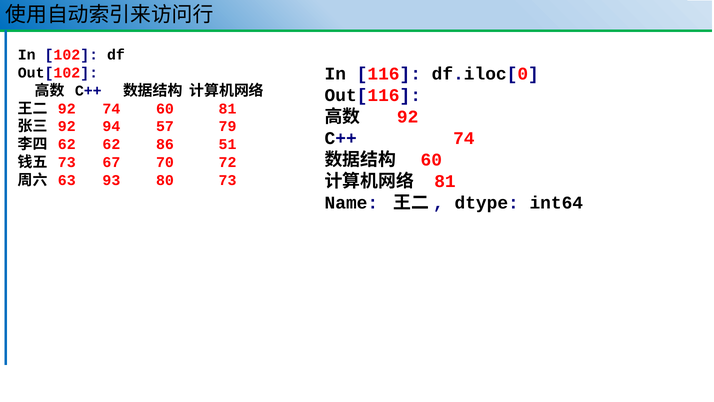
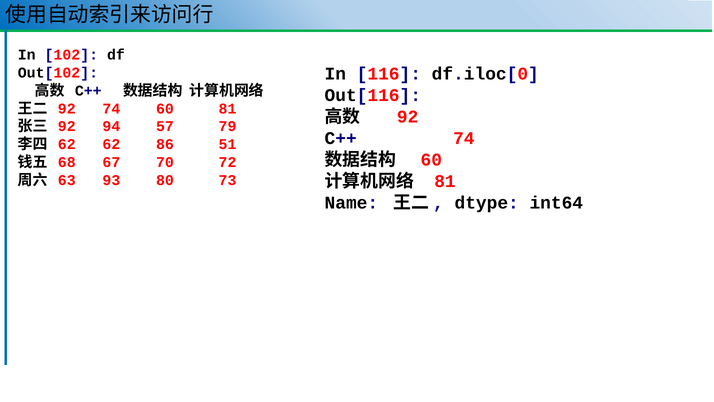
73 at (67, 162): 73 -> 68
